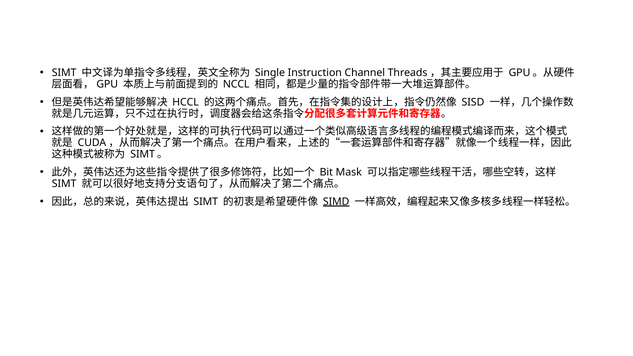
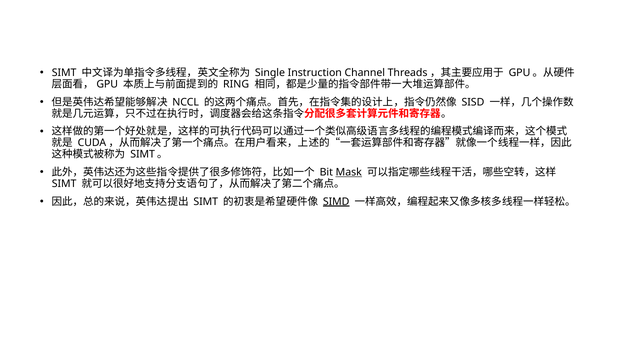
NCCL: NCCL -> RING
HCCL: HCCL -> NCCL
Mask underline: none -> present
